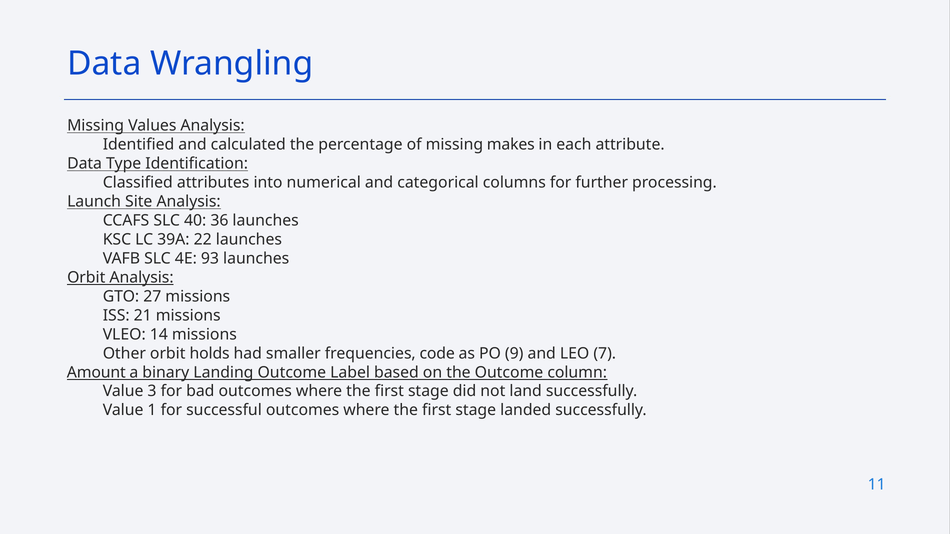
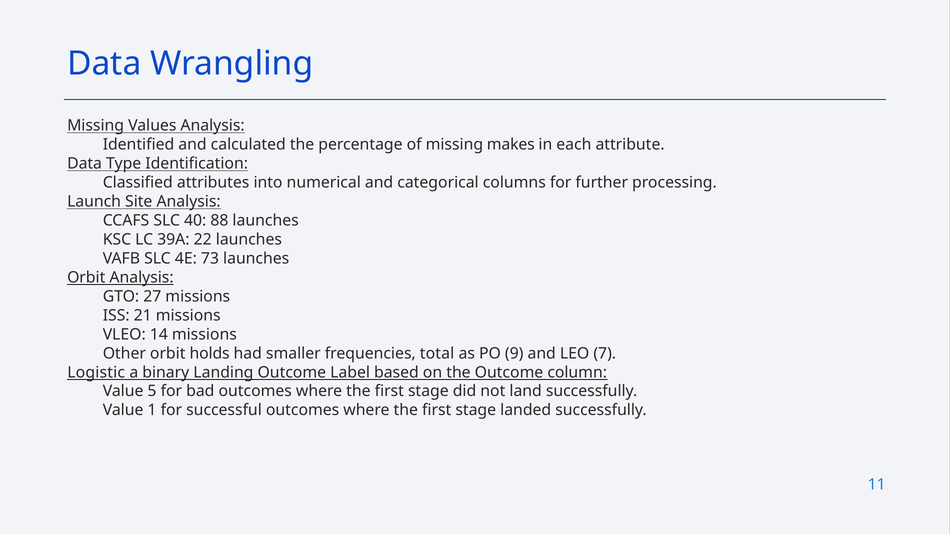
36: 36 -> 88
93: 93 -> 73
code: code -> total
Amount: Amount -> Logistic
3: 3 -> 5
